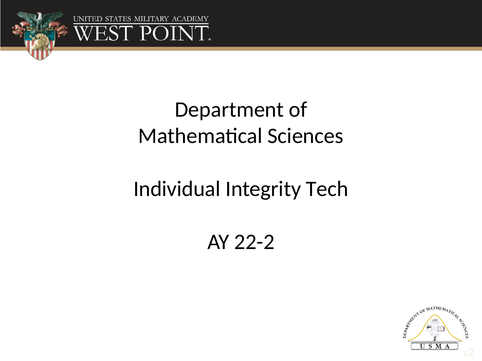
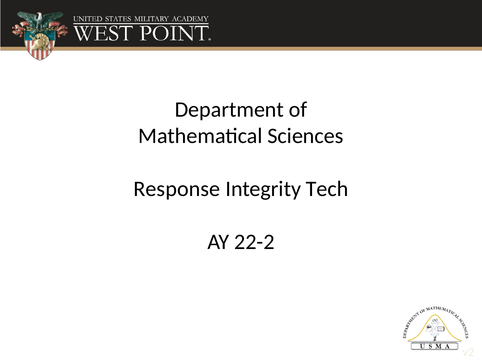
Individual: Individual -> Response
